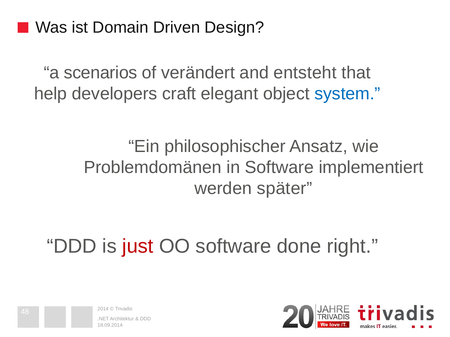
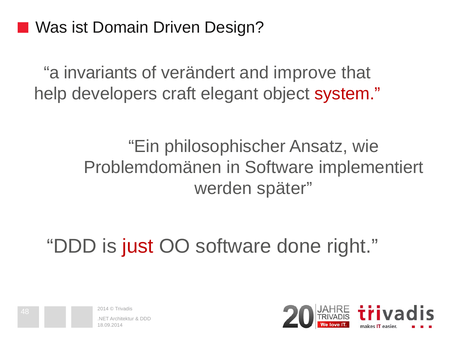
scenarios: scenarios -> invariants
entsteht: entsteht -> improve
system colour: blue -> red
